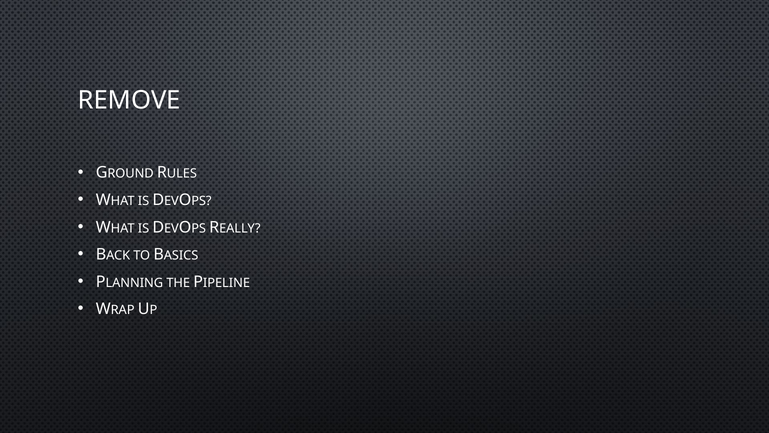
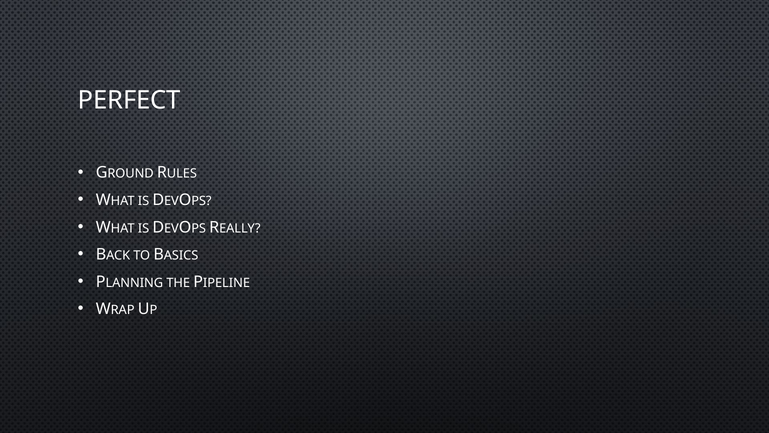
REMOVE: REMOVE -> PERFECT
